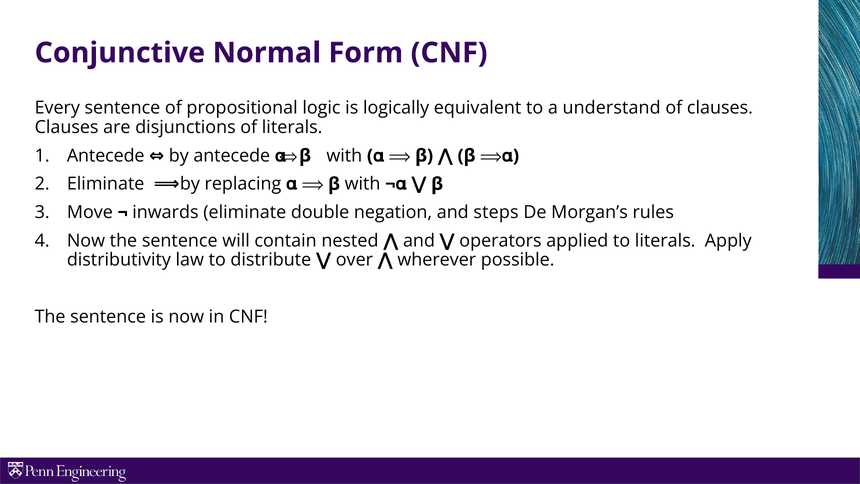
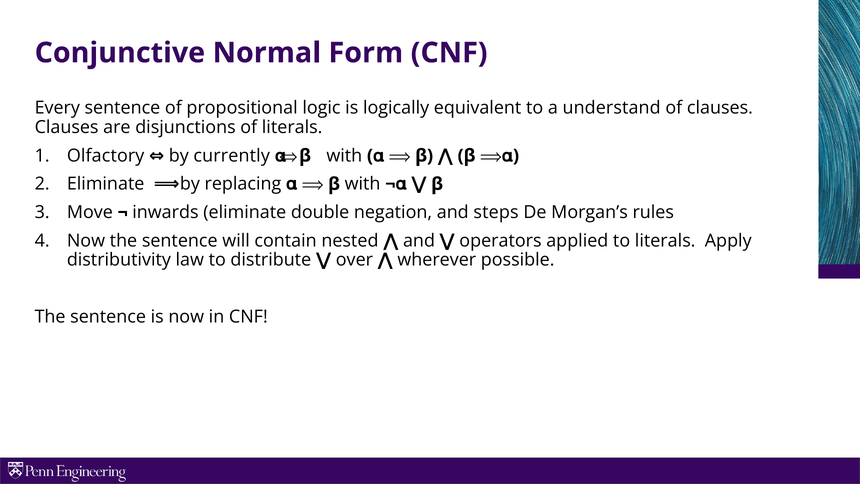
Antecede at (106, 156): Antecede -> Olfactory
by antecede: antecede -> currently
